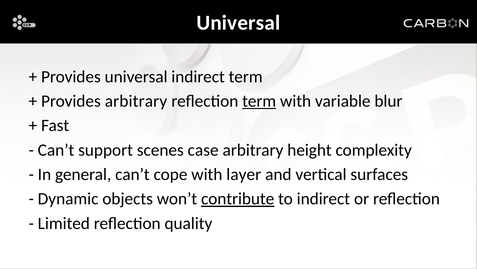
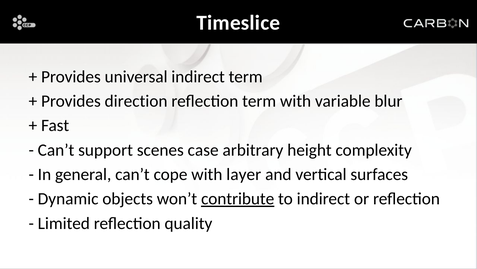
Universal at (238, 23): Universal -> Timeslice
Provides arbitrary: arbitrary -> direction
term at (259, 101) underline: present -> none
